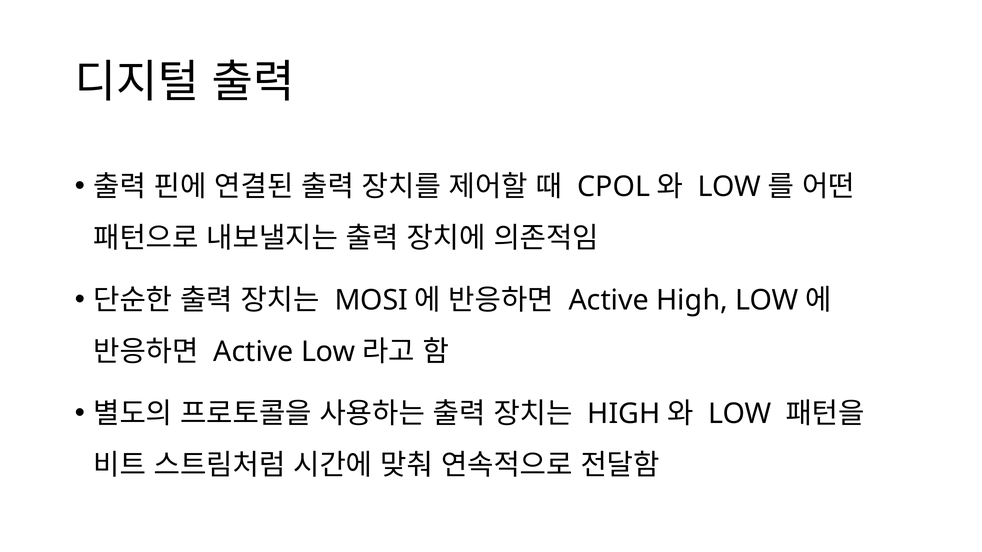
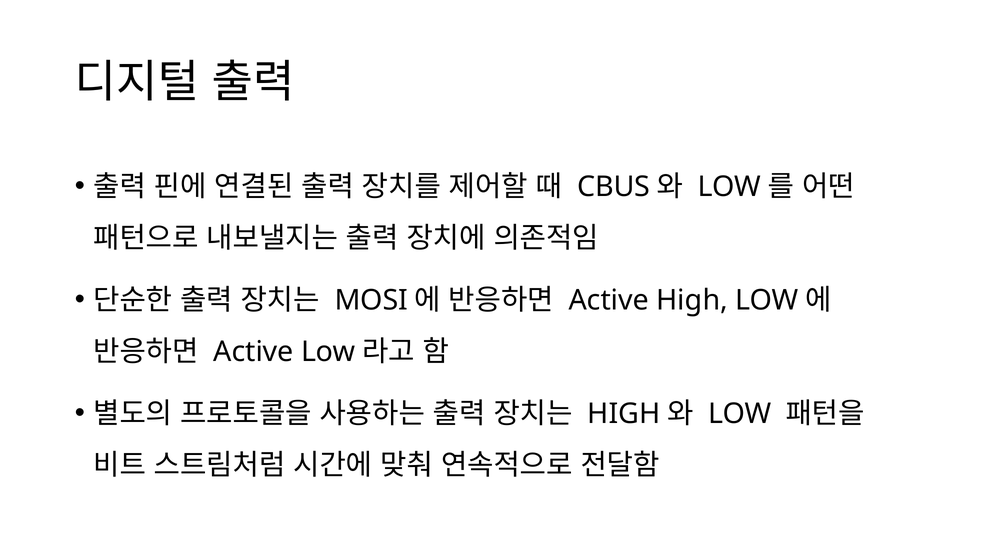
CPOL: CPOL -> CBUS
